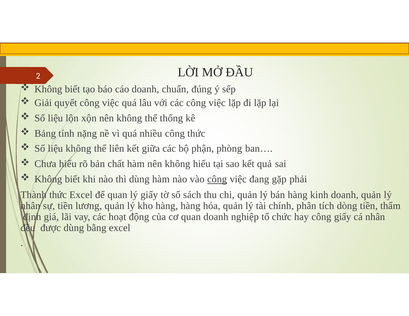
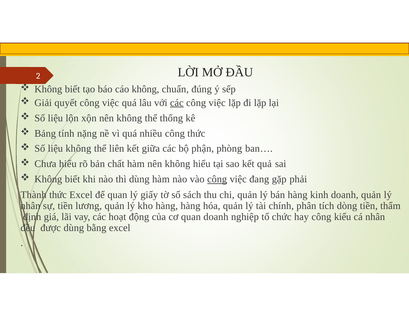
cáo doanh: doanh -> không
các at (177, 103) underline: none -> present
công giấy: giấy -> kiểu
